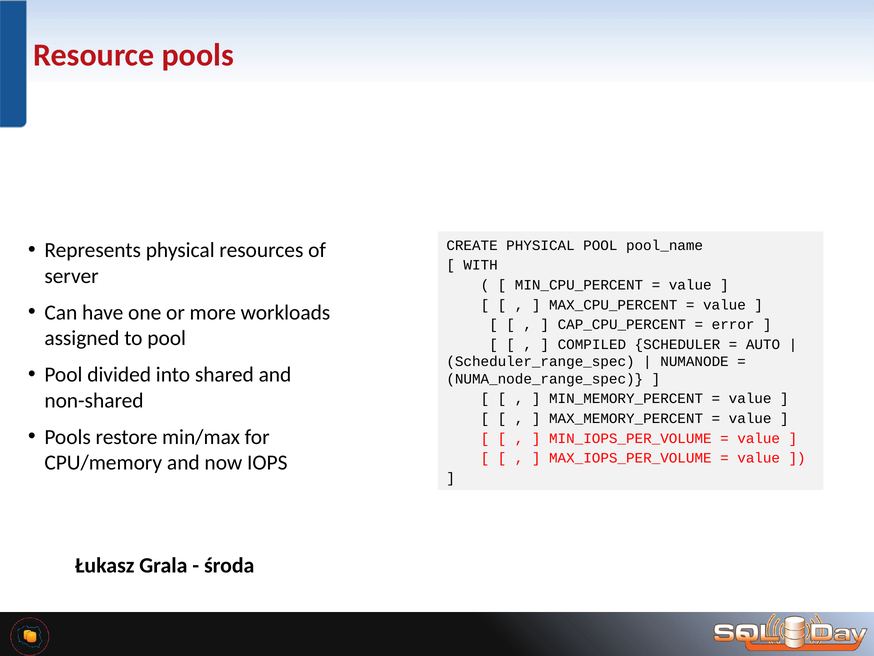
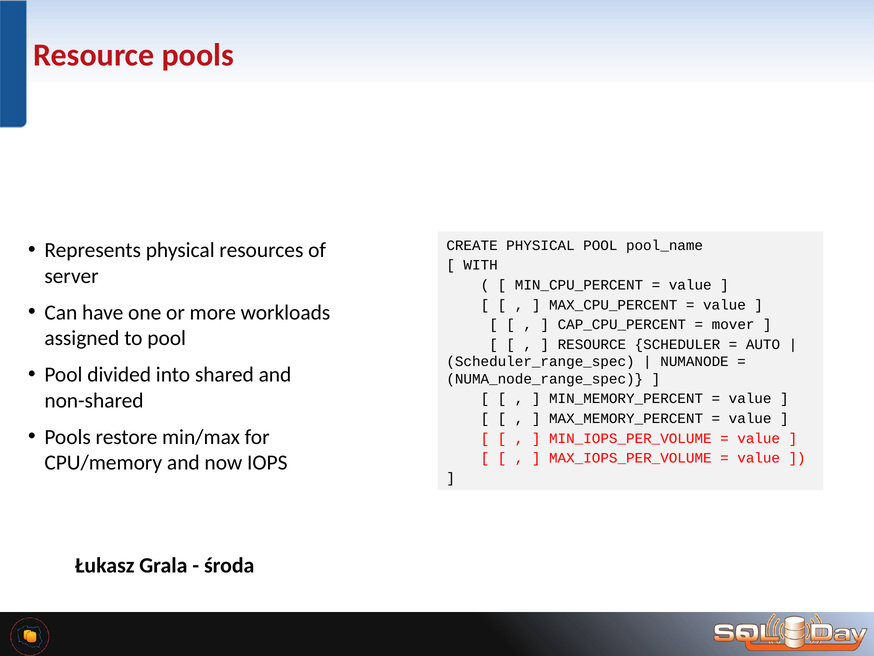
error: error -> mover
COMPILED at (592, 344): COMPILED -> RESOURCE
